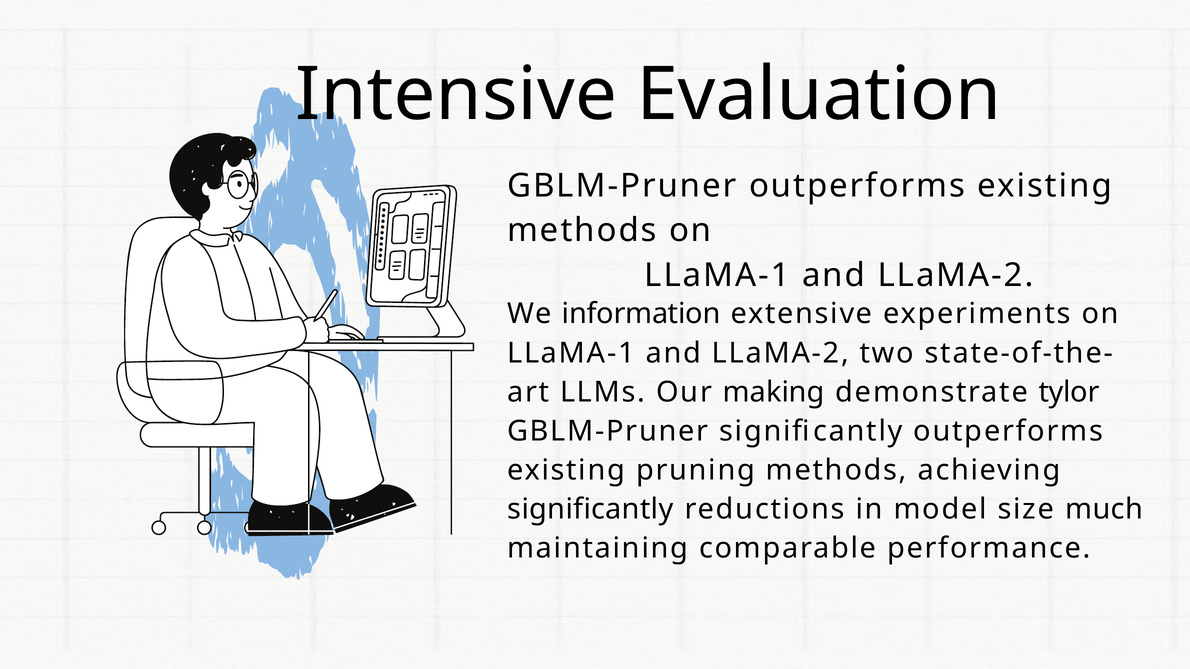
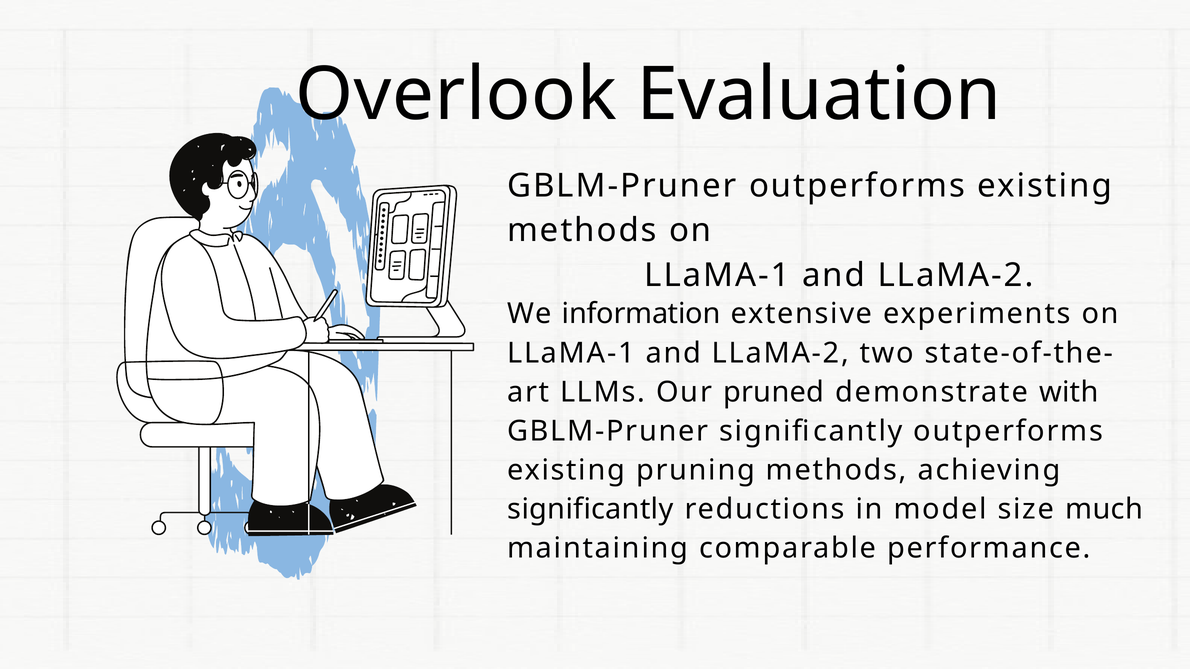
Intensive: Intensive -> Overlook
making: making -> pruned
tylor: tylor -> with
